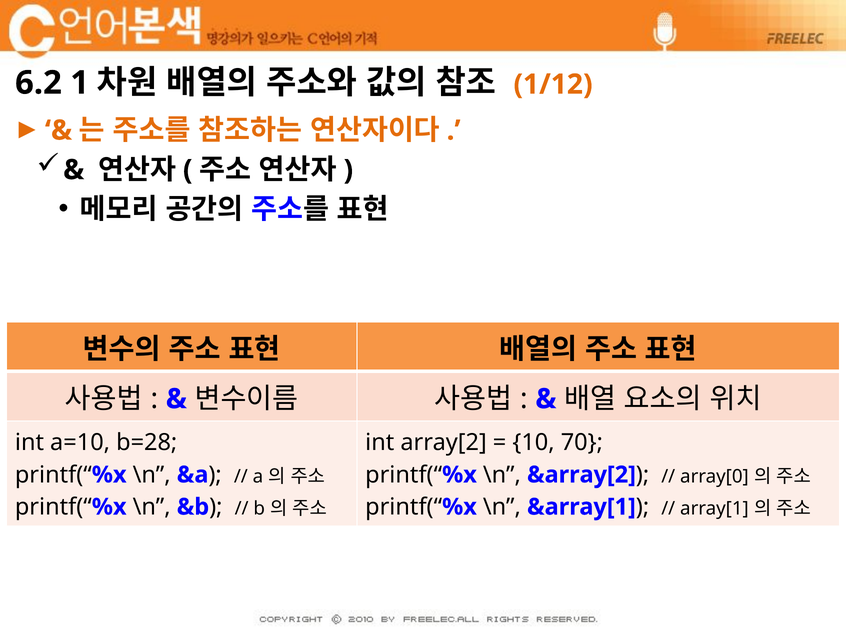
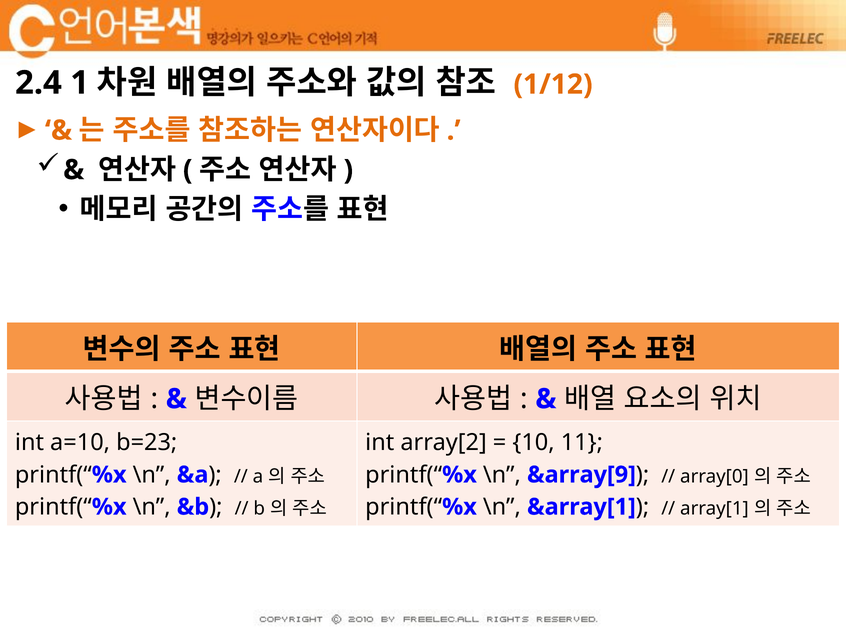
6.2: 6.2 -> 2.4
b=28: b=28 -> b=23
70: 70 -> 11
&array[2: &array[2 -> &array[9
